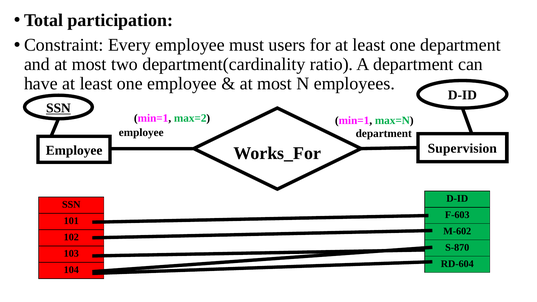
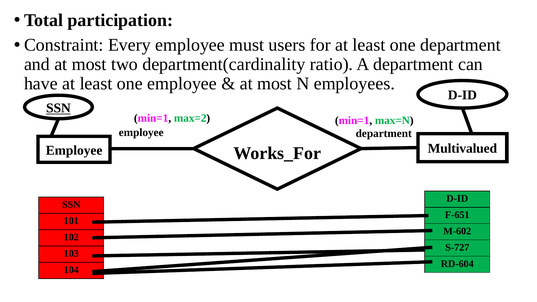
Supervision: Supervision -> Multivalued
F-603: F-603 -> F-651
S-870: S-870 -> S-727
